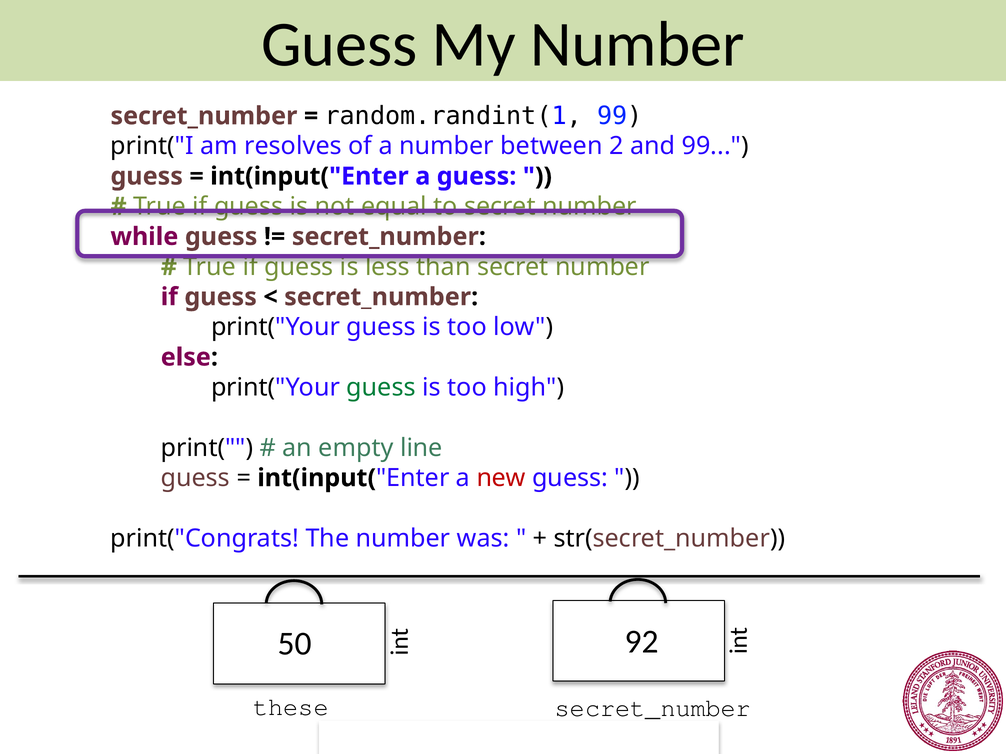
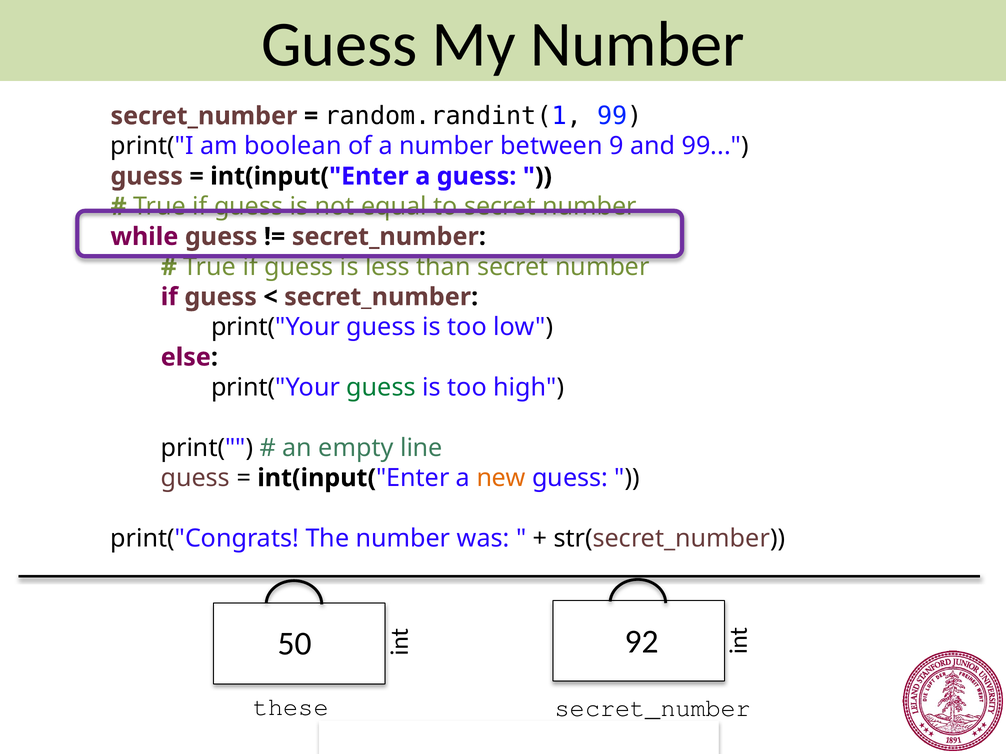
resolves: resolves -> boolean
2: 2 -> 9
new colour: red -> orange
